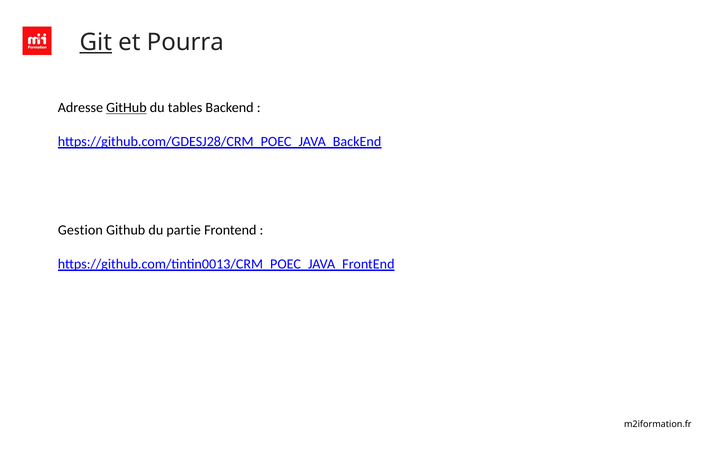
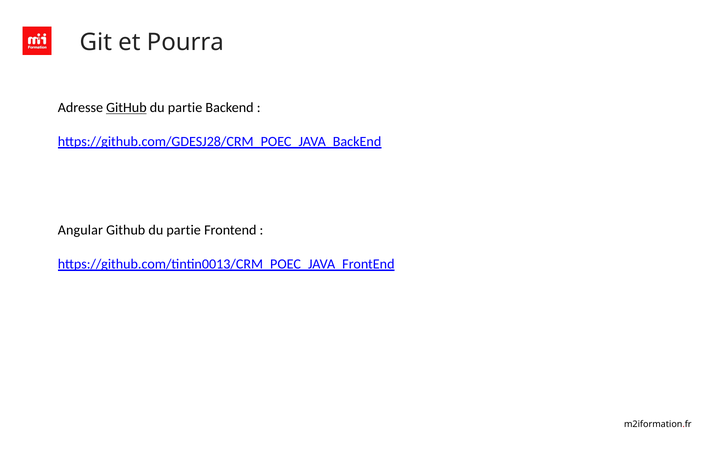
Git underline: present -> none
tables at (185, 108): tables -> partie
Gestion: Gestion -> Angular
